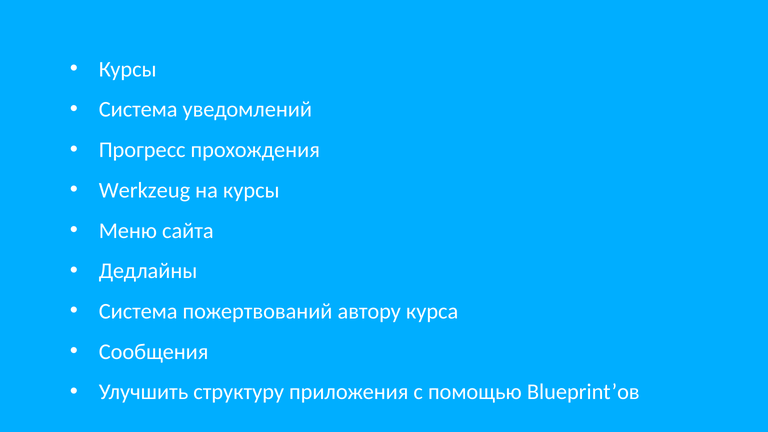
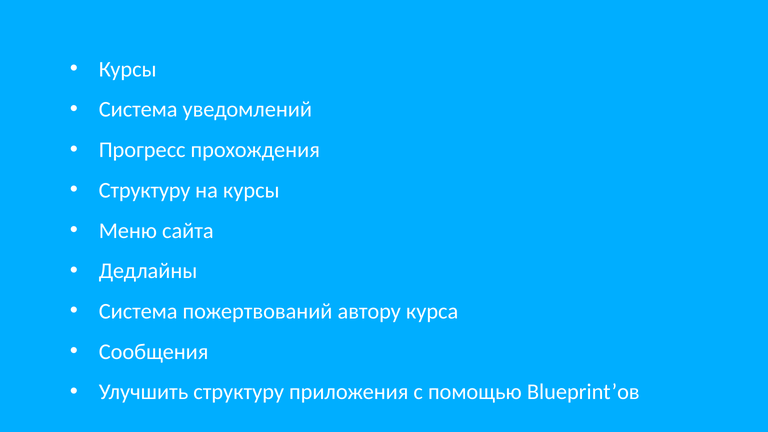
Werkzeug at (144, 190): Werkzeug -> Структуру
